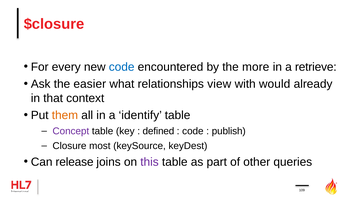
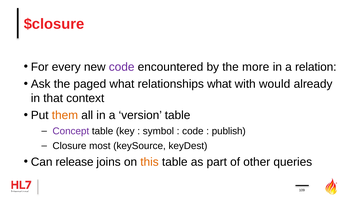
code at (122, 67) colour: blue -> purple
retrieve: retrieve -> relation
easier: easier -> paged
relationships view: view -> what
identify: identify -> version
defined: defined -> symbol
this colour: purple -> orange
